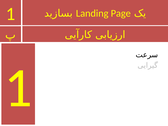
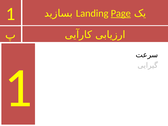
Page underline: none -> present
